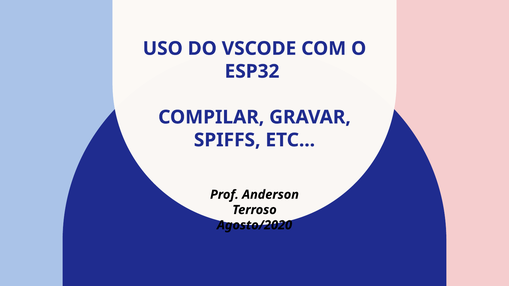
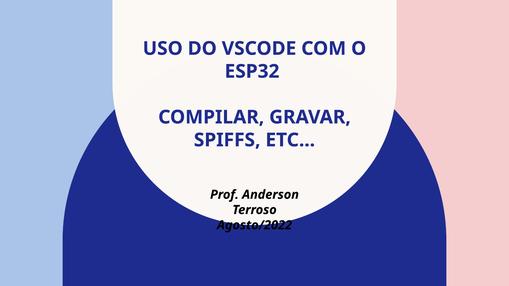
Agosto/2020: Agosto/2020 -> Agosto/2022
